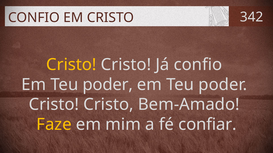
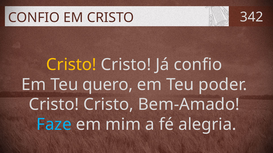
poder at (108, 85): poder -> quero
Faze colour: yellow -> light blue
confiar: confiar -> alegria
